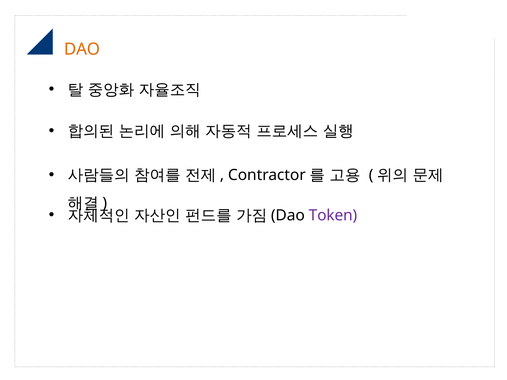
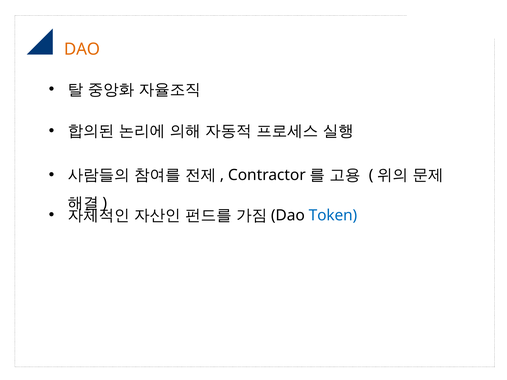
Token colour: purple -> blue
